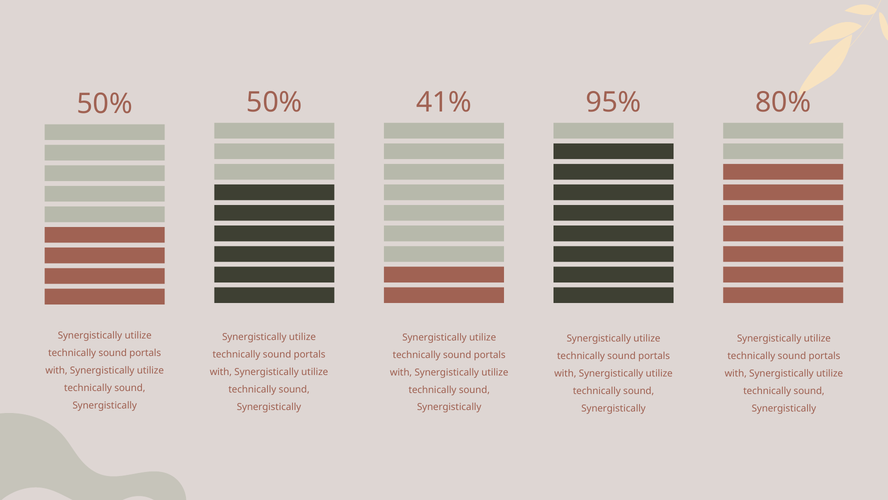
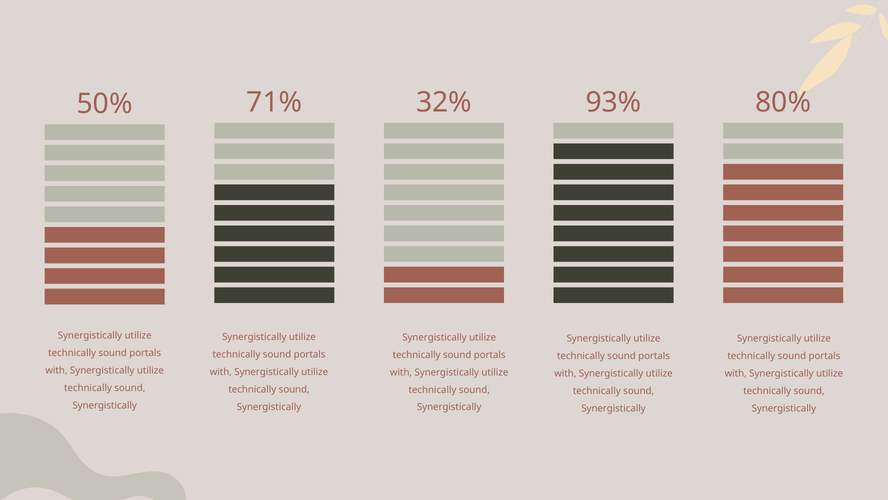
50% at (274, 102): 50% -> 71%
95%: 95% -> 93%
41%: 41% -> 32%
